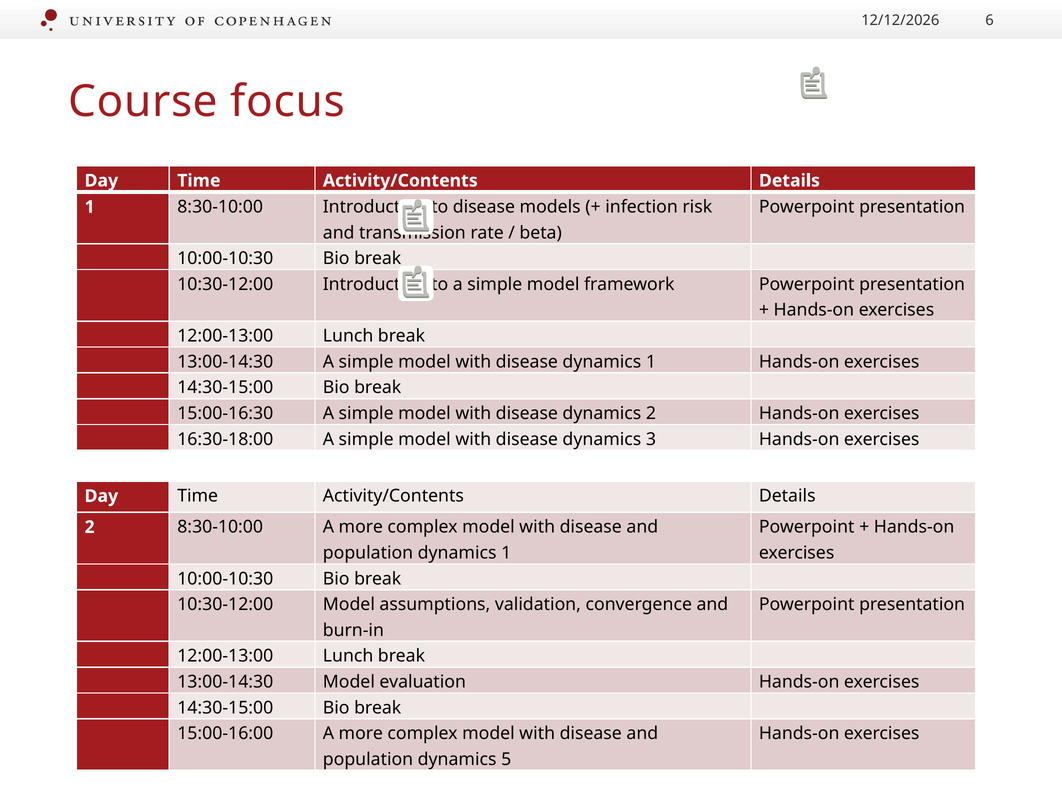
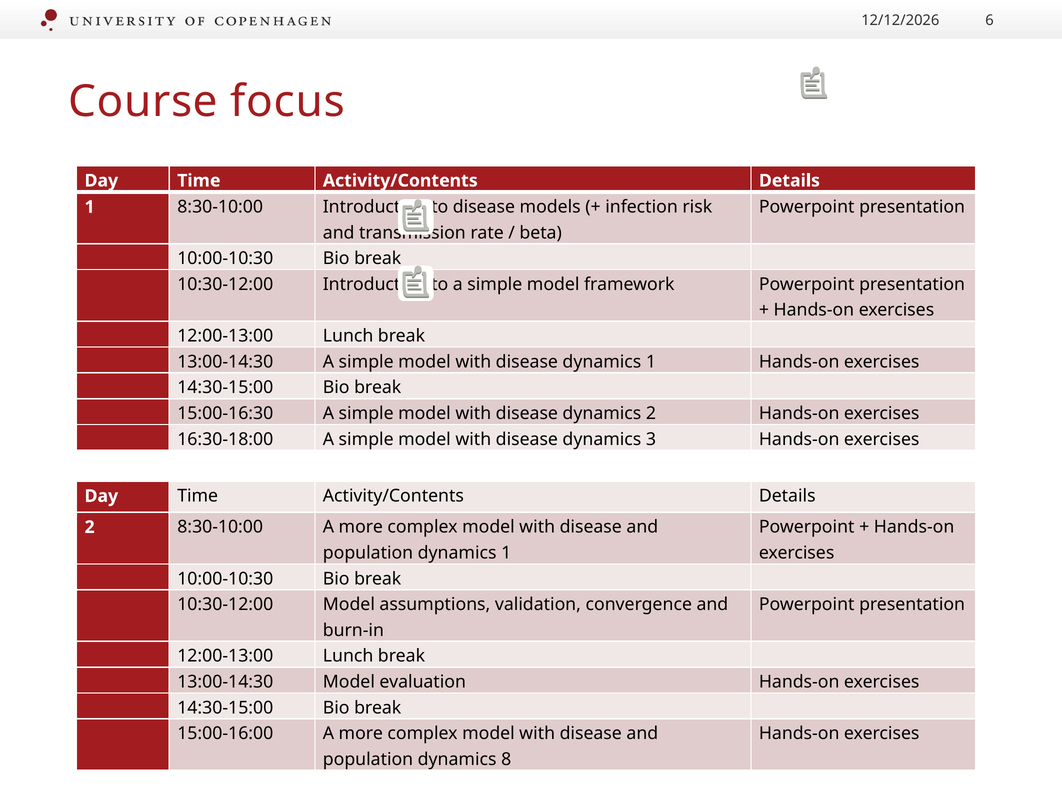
5: 5 -> 8
